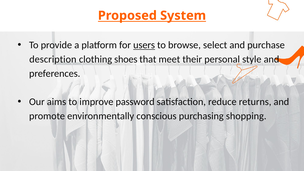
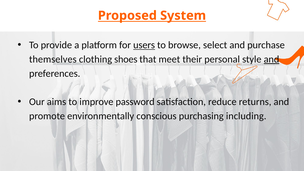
description: description -> themselves
and at (271, 59) underline: none -> present
shopping: shopping -> including
